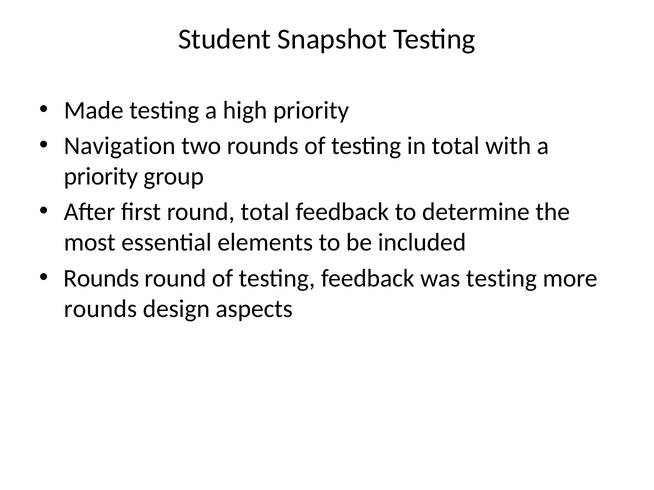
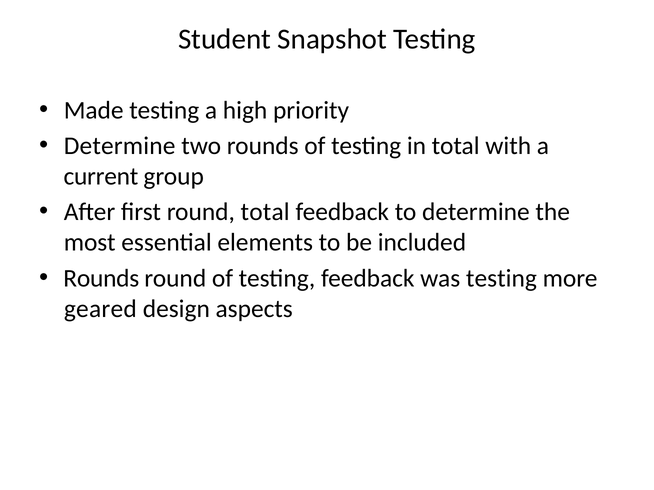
Navigation at (120, 146): Navigation -> Determine
priority at (101, 176): priority -> current
rounds at (100, 309): rounds -> geared
